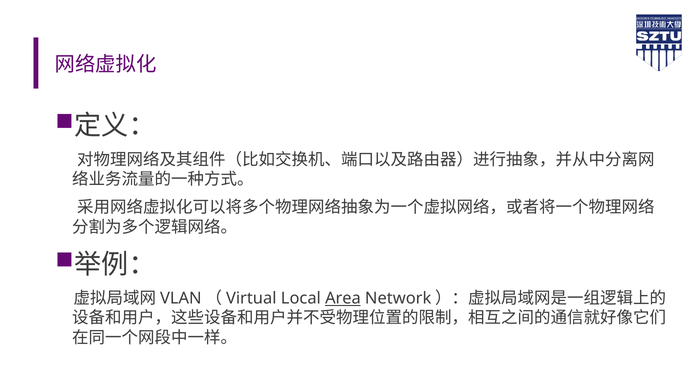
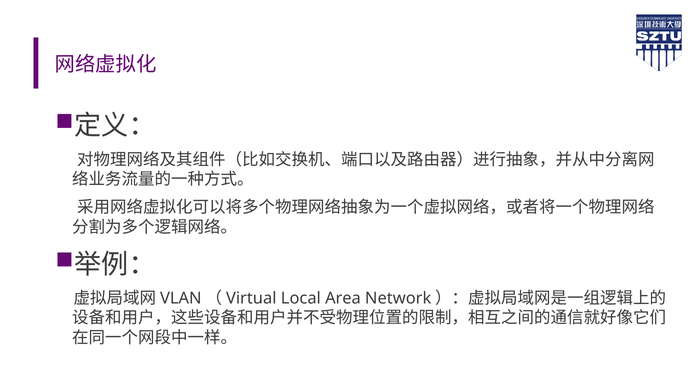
Area underline: present -> none
